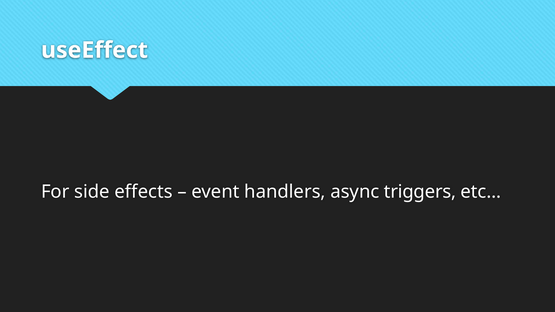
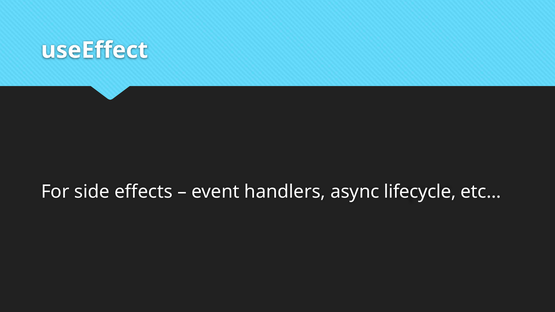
triggers: triggers -> lifecycle
